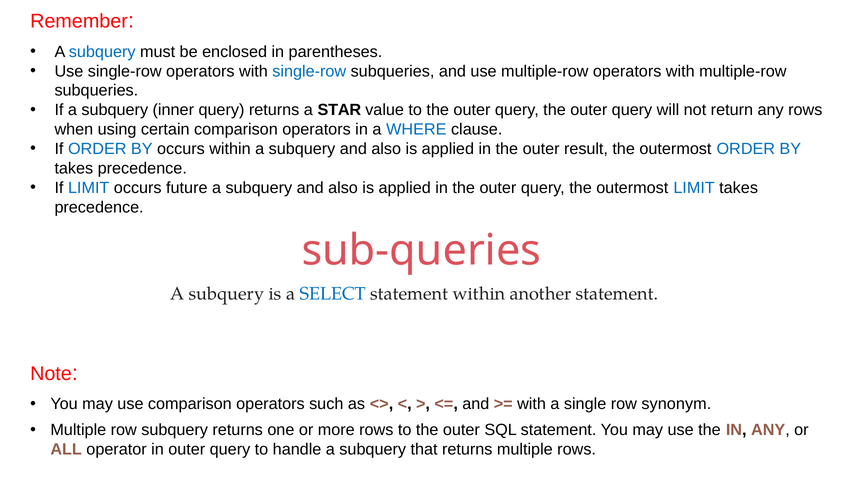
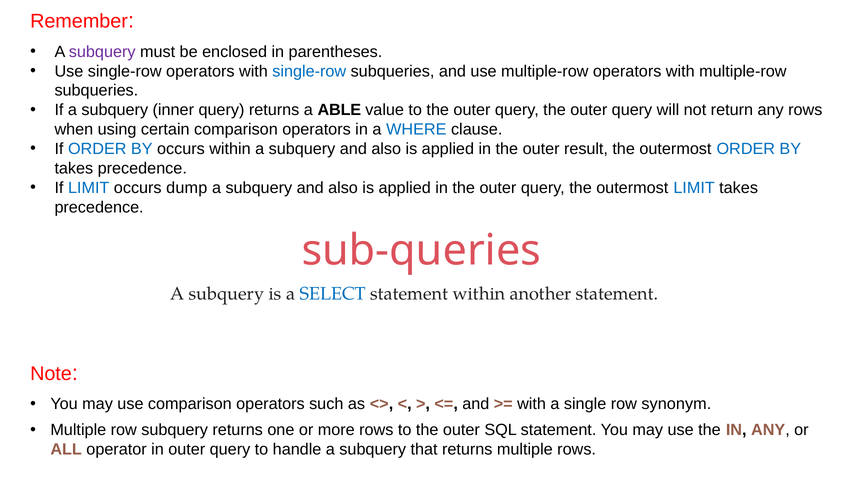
subquery at (102, 52) colour: blue -> purple
STAR: STAR -> ABLE
future: future -> dump
